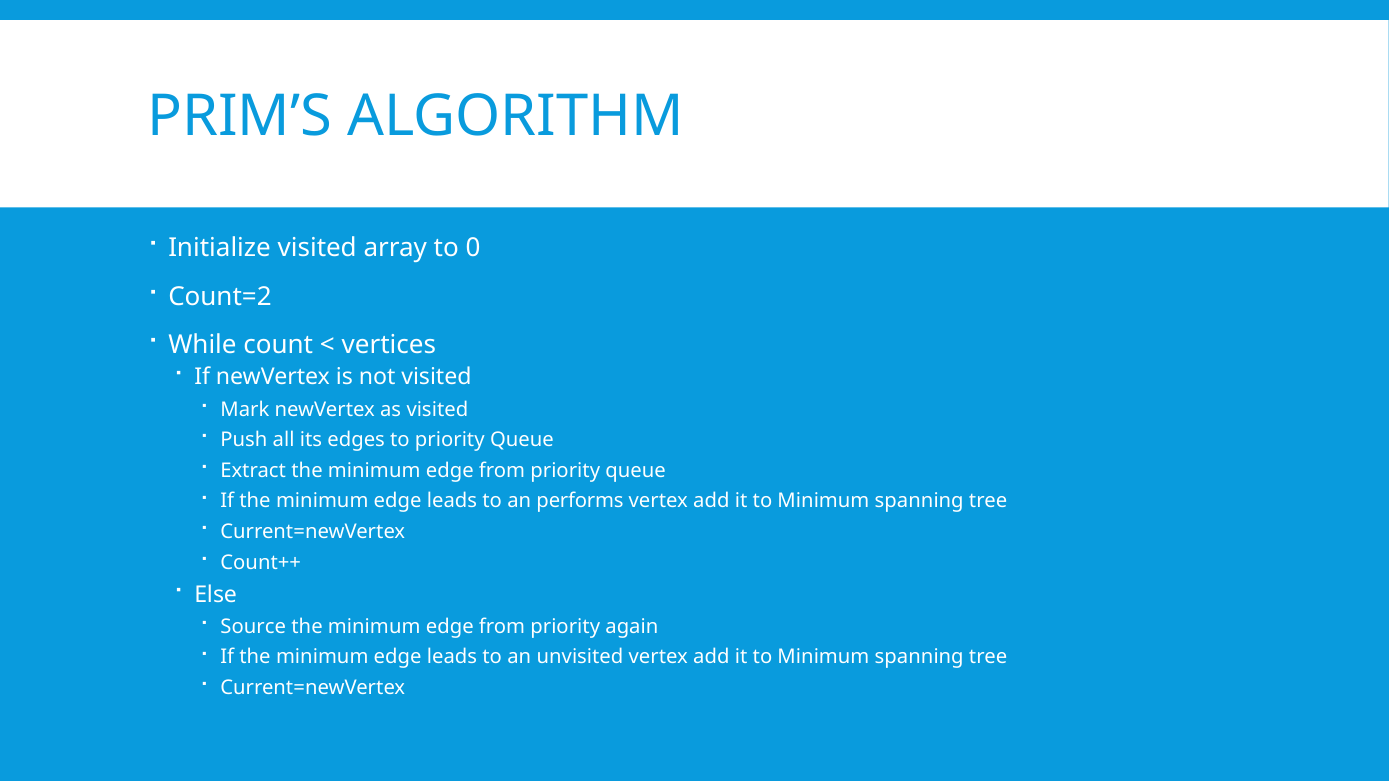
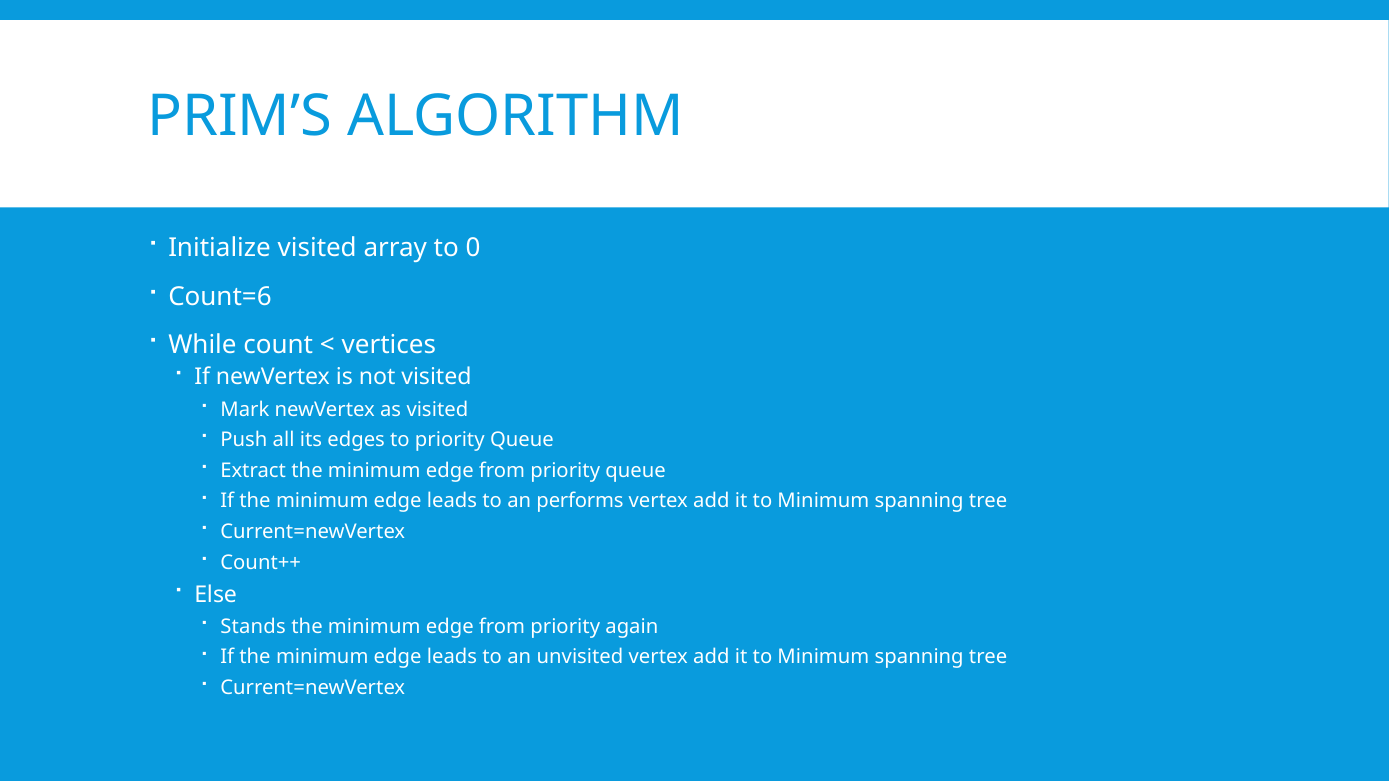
Count=2: Count=2 -> Count=6
Source: Source -> Stands
